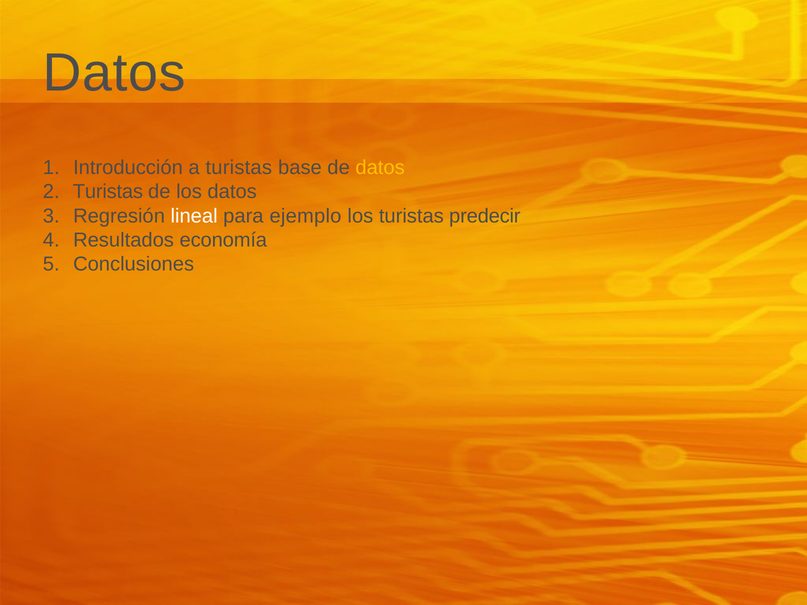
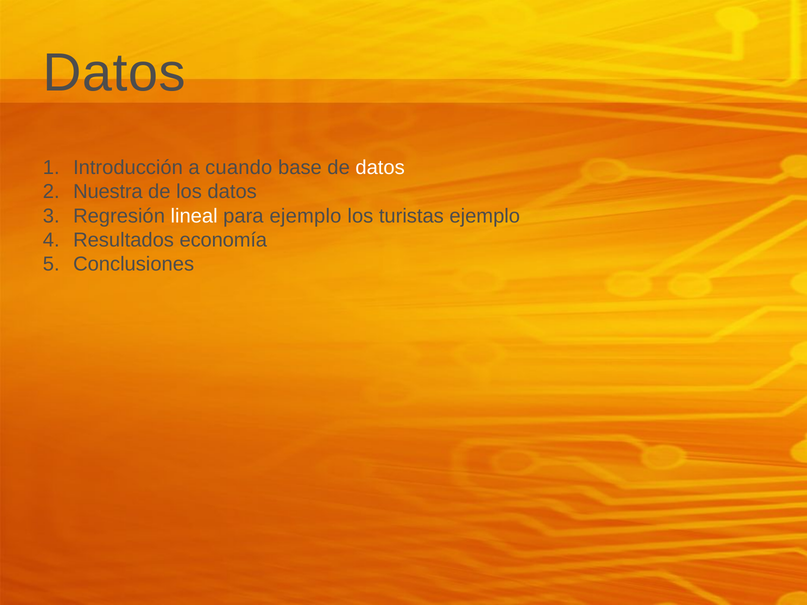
a turistas: turistas -> cuando
datos at (380, 168) colour: yellow -> white
Turistas at (108, 192): Turistas -> Nuestra
turistas predecir: predecir -> ejemplo
